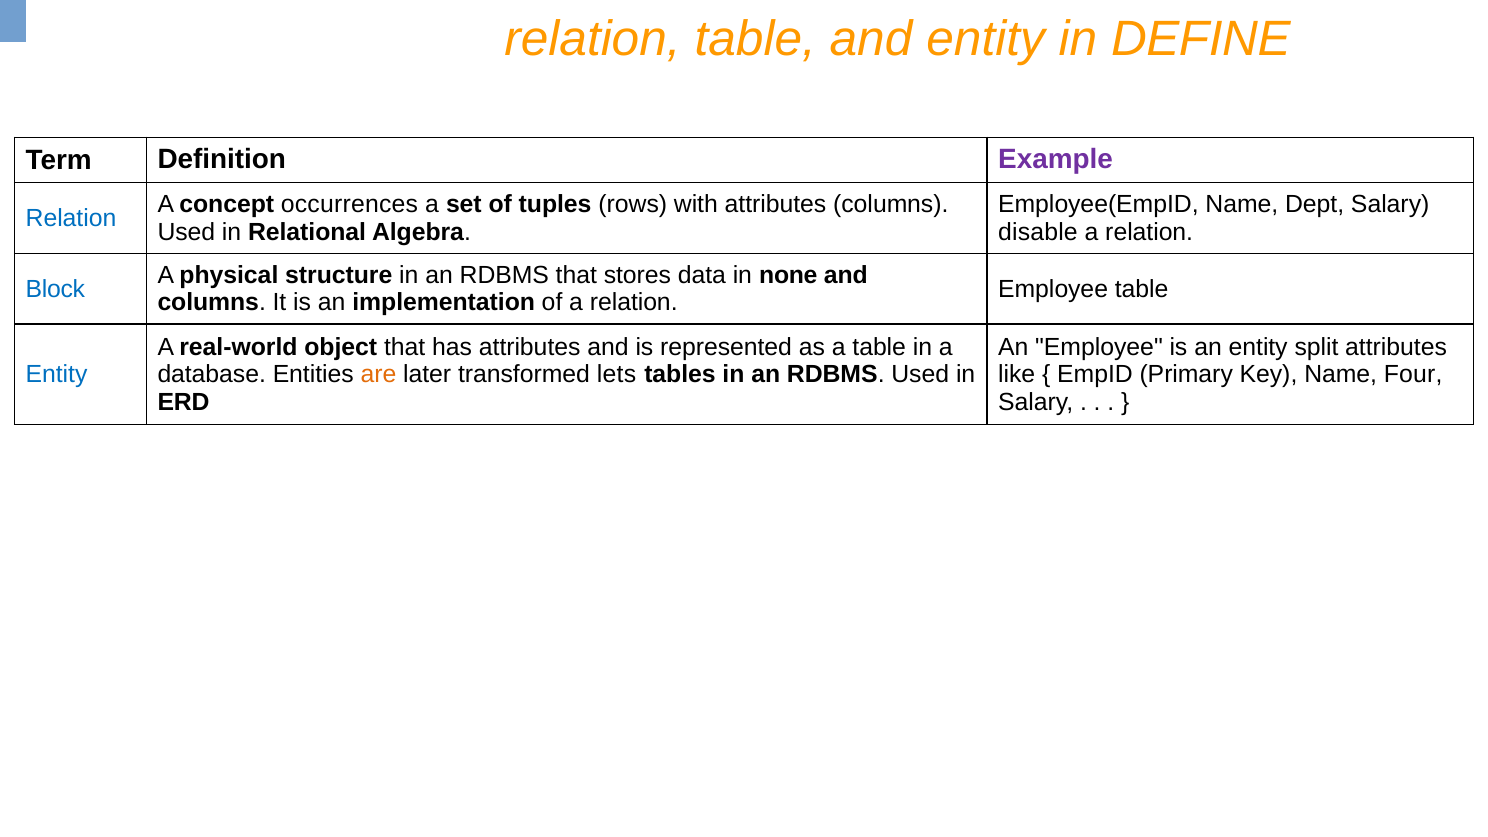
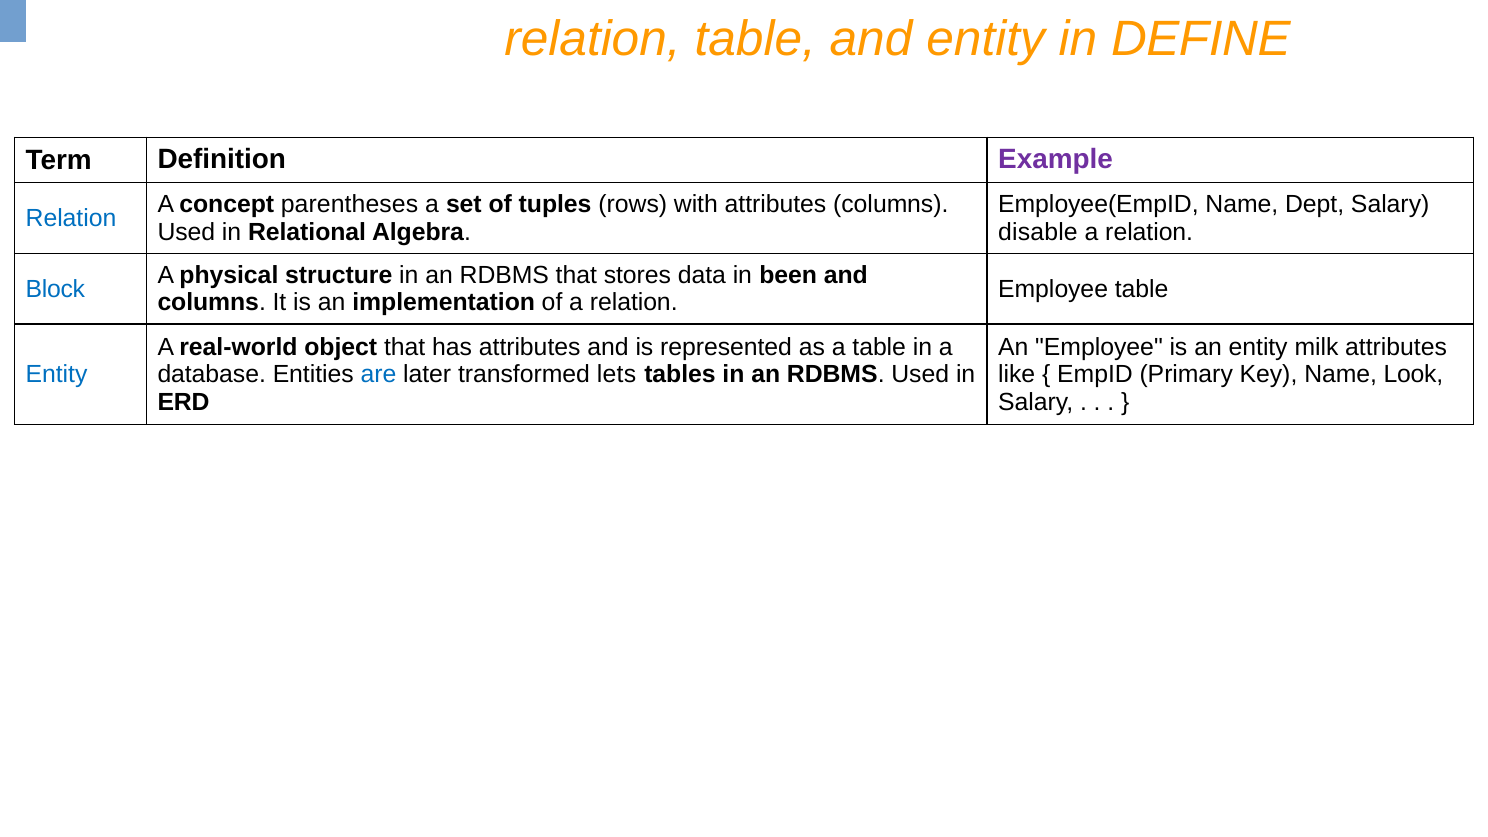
occurrences: occurrences -> parentheses
none: none -> been
split: split -> milk
are colour: orange -> blue
Four: Four -> Look
